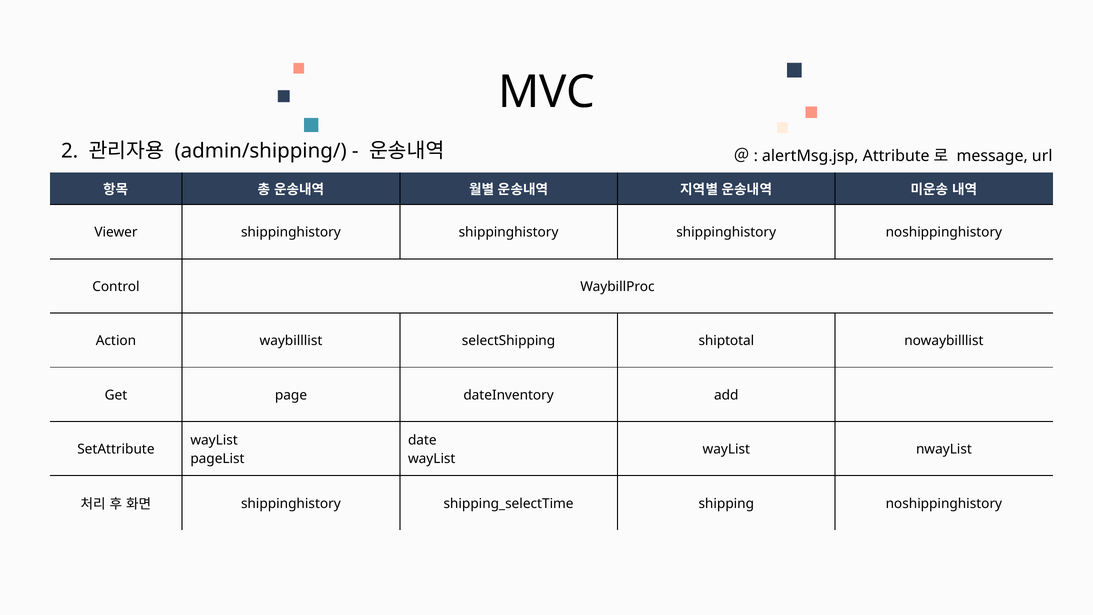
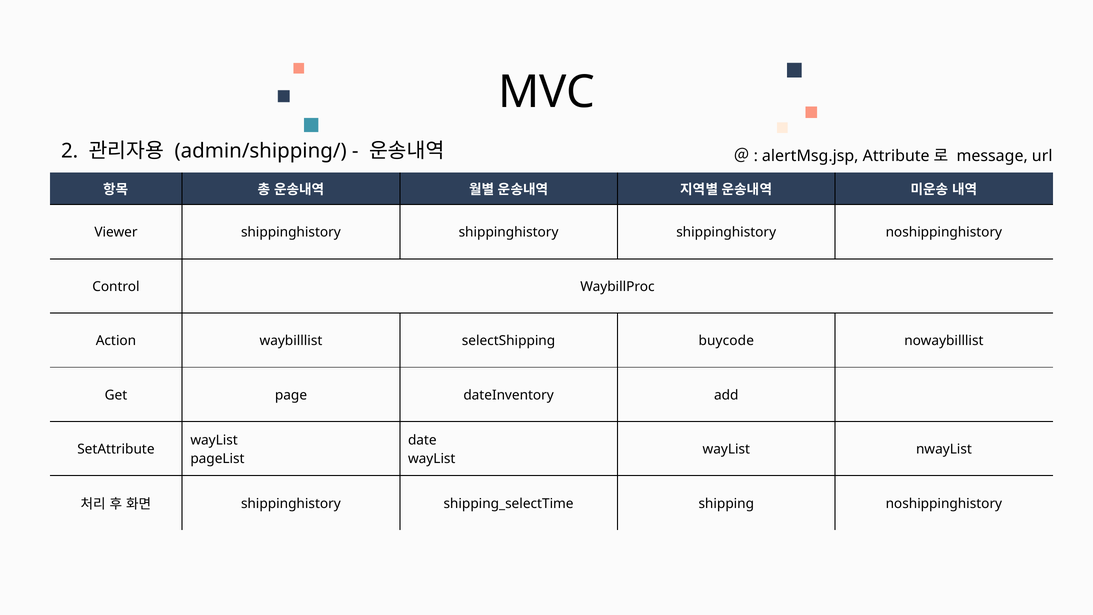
shiptotal: shiptotal -> buycode
